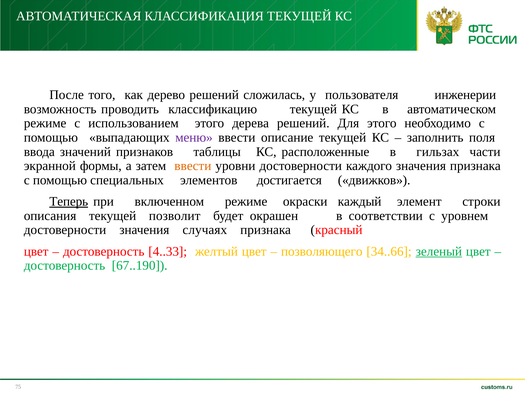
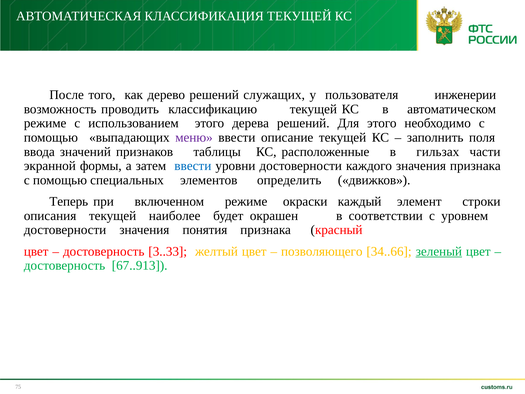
сложилась: сложилась -> служащих
ввести at (193, 166) colour: orange -> blue
достигается: достигается -> определить
Теперь underline: present -> none
позволит: позволит -> наиболее
случаях: случаях -> понятия
4..33: 4..33 -> 3..33
67..190: 67..190 -> 67..913
